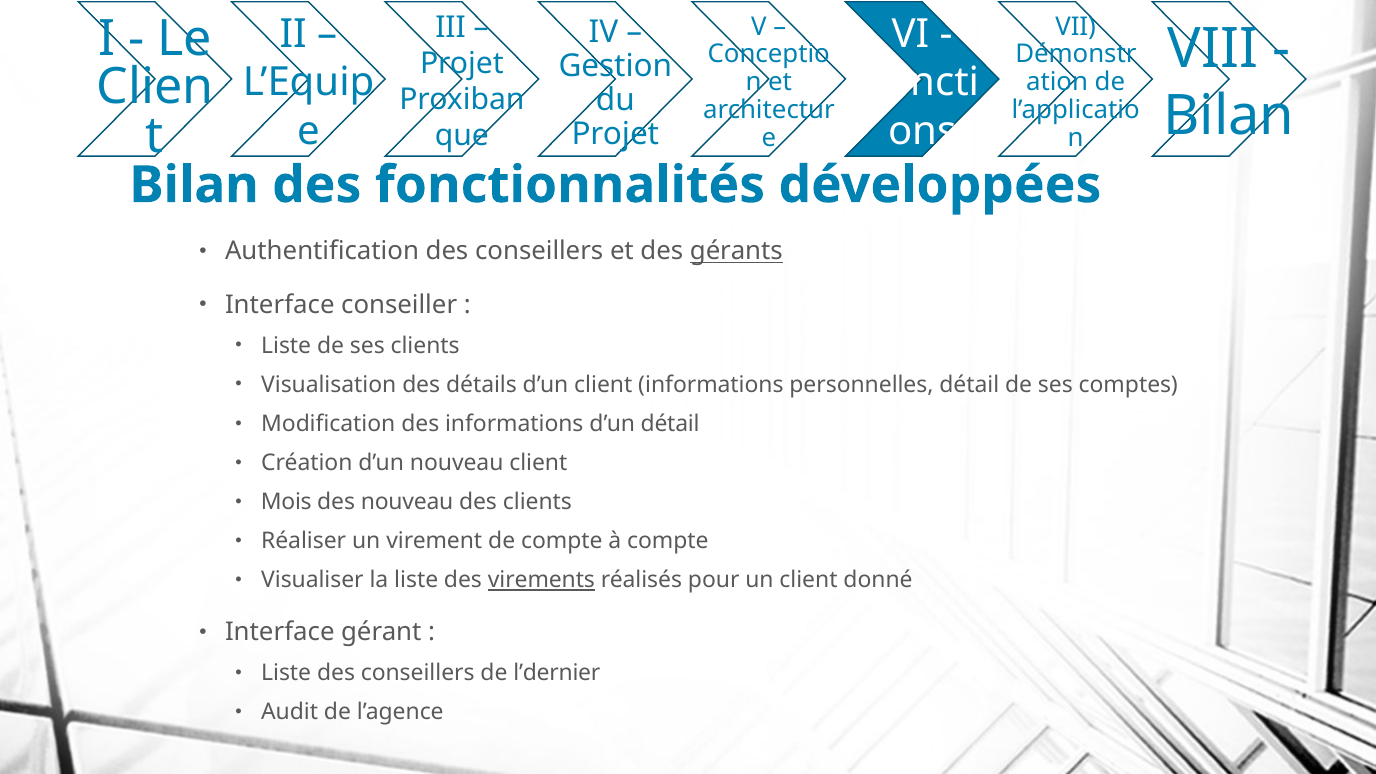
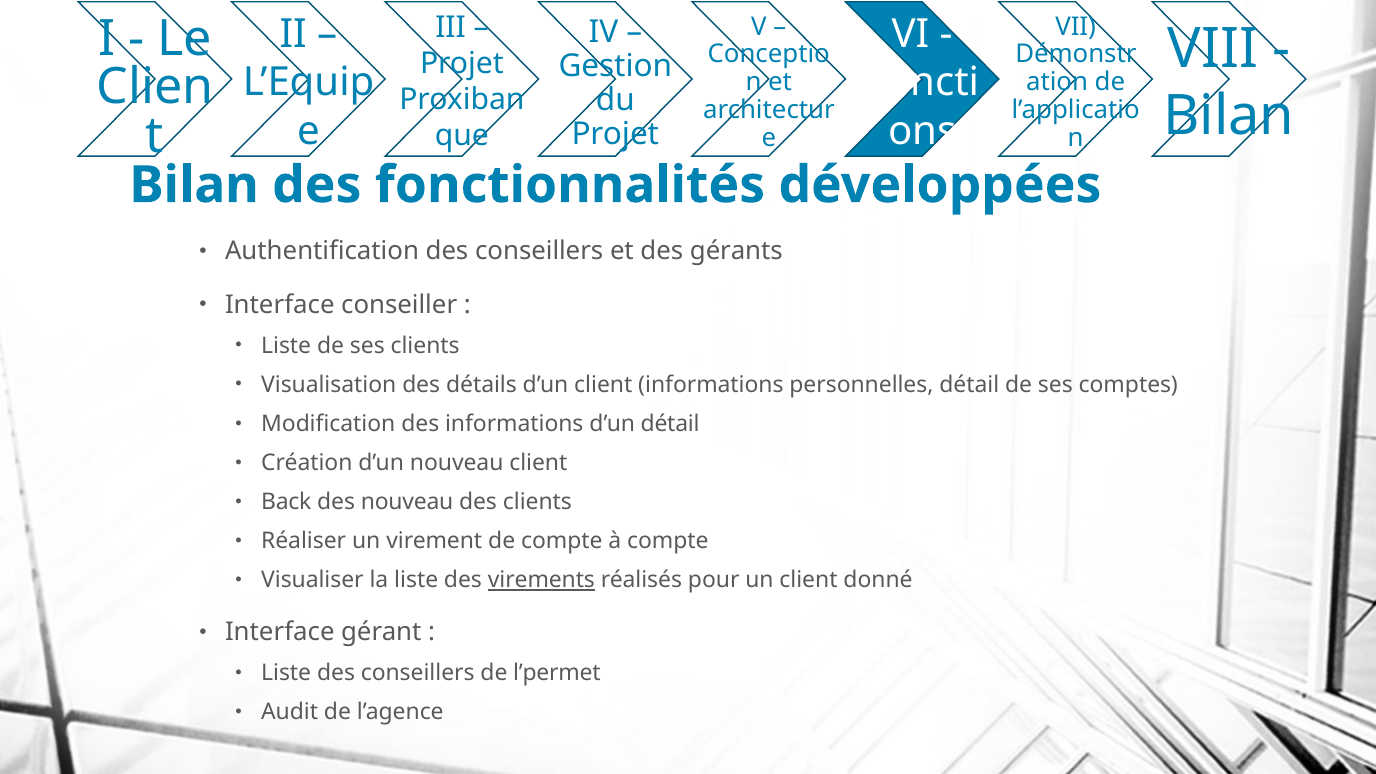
gérants underline: present -> none
Mois: Mois -> Back
l’dernier: l’dernier -> l’permet
